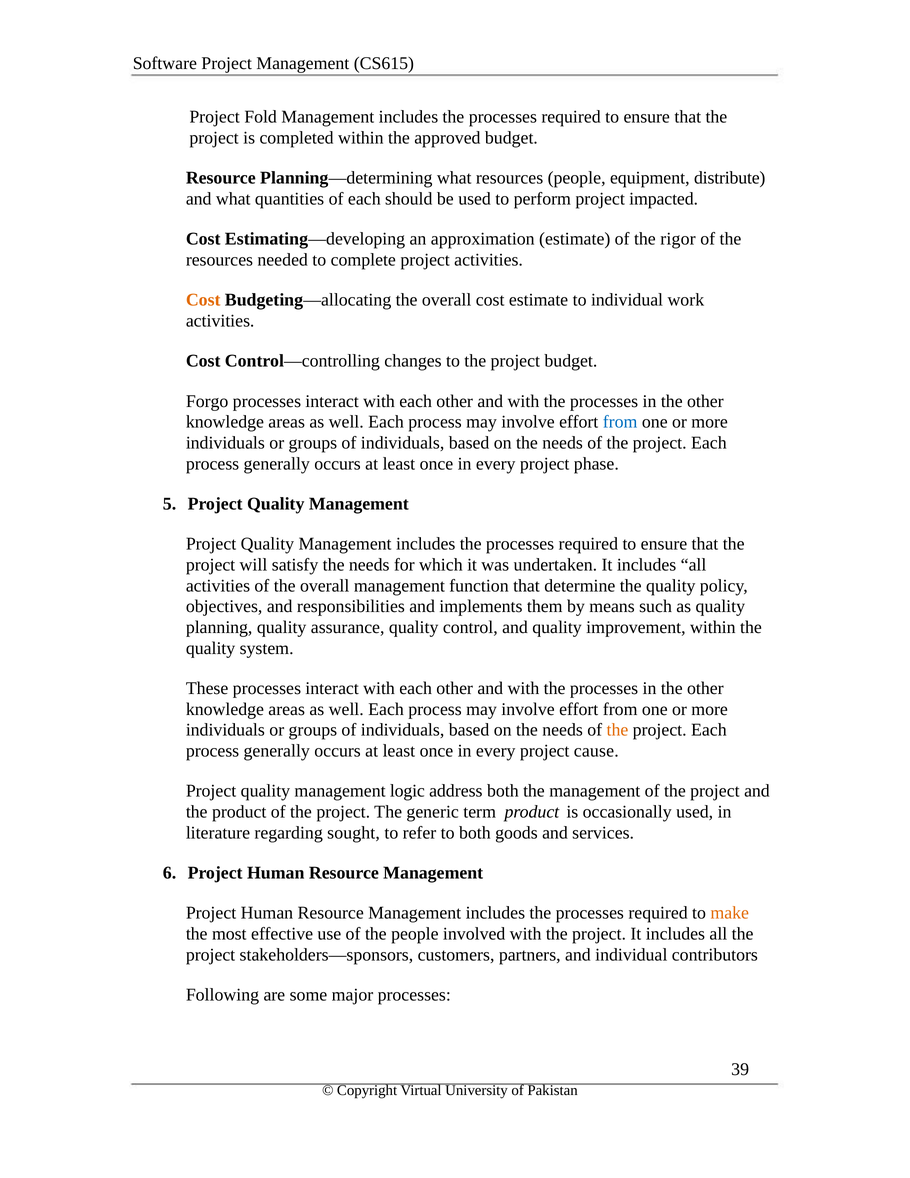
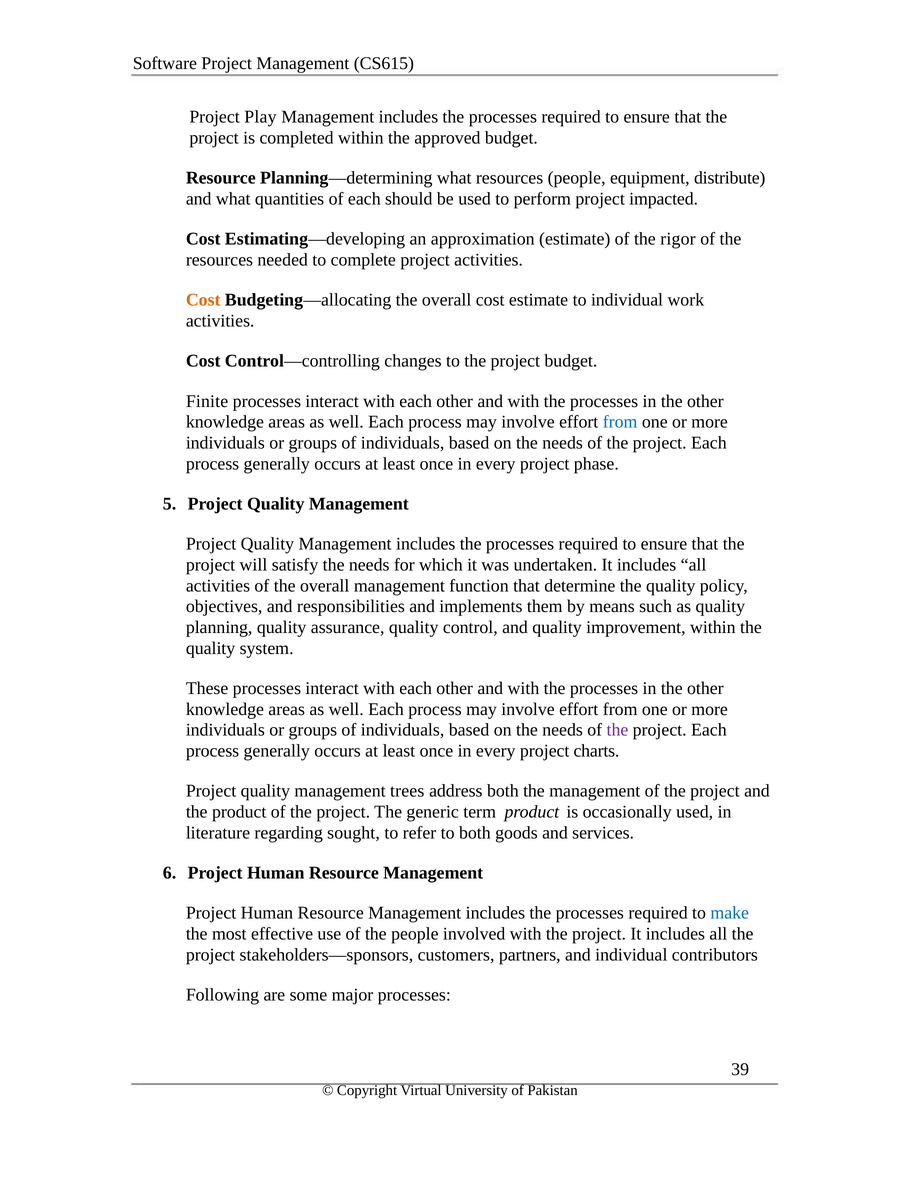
Fold: Fold -> Play
Forgo: Forgo -> Finite
the at (617, 730) colour: orange -> purple
cause: cause -> charts
logic: logic -> trees
make colour: orange -> blue
